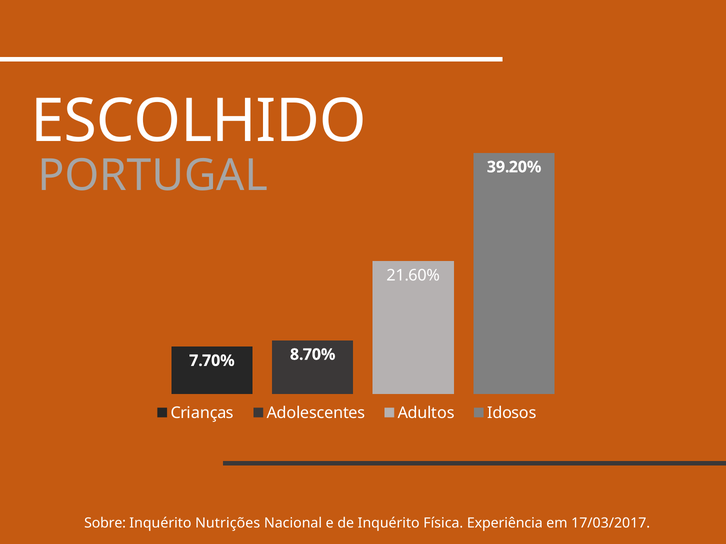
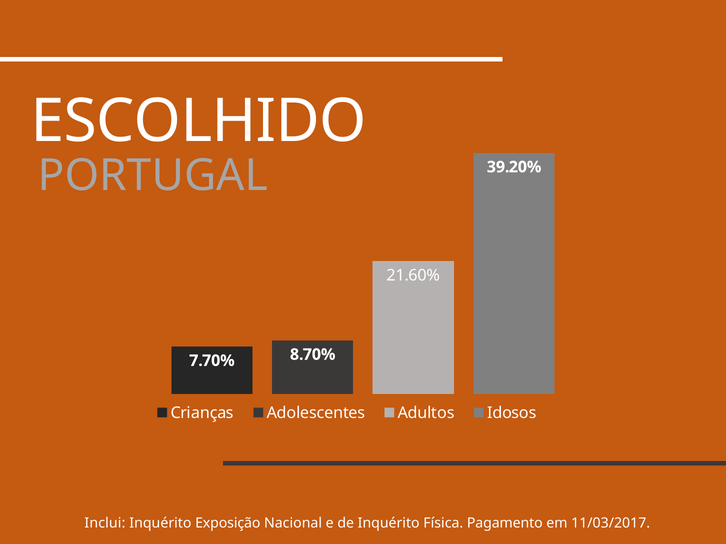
Sobre: Sobre -> Inclui
Nutrições: Nutrições -> Exposição
Experiência: Experiência -> Pagamento
17/03/2017: 17/03/2017 -> 11/03/2017
